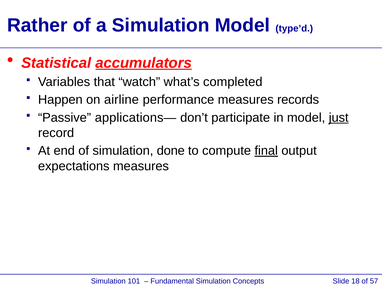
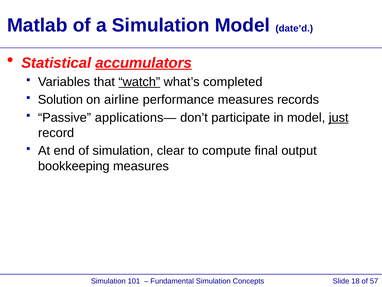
Rather: Rather -> Matlab
type’d: type’d -> date’d
watch underline: none -> present
Happen: Happen -> Solution
done: done -> clear
final underline: present -> none
expectations: expectations -> bookkeeping
